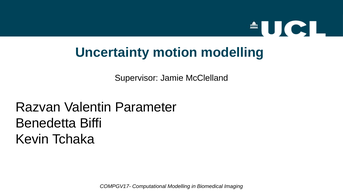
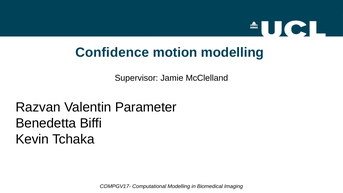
Uncertainty: Uncertainty -> Confidence
